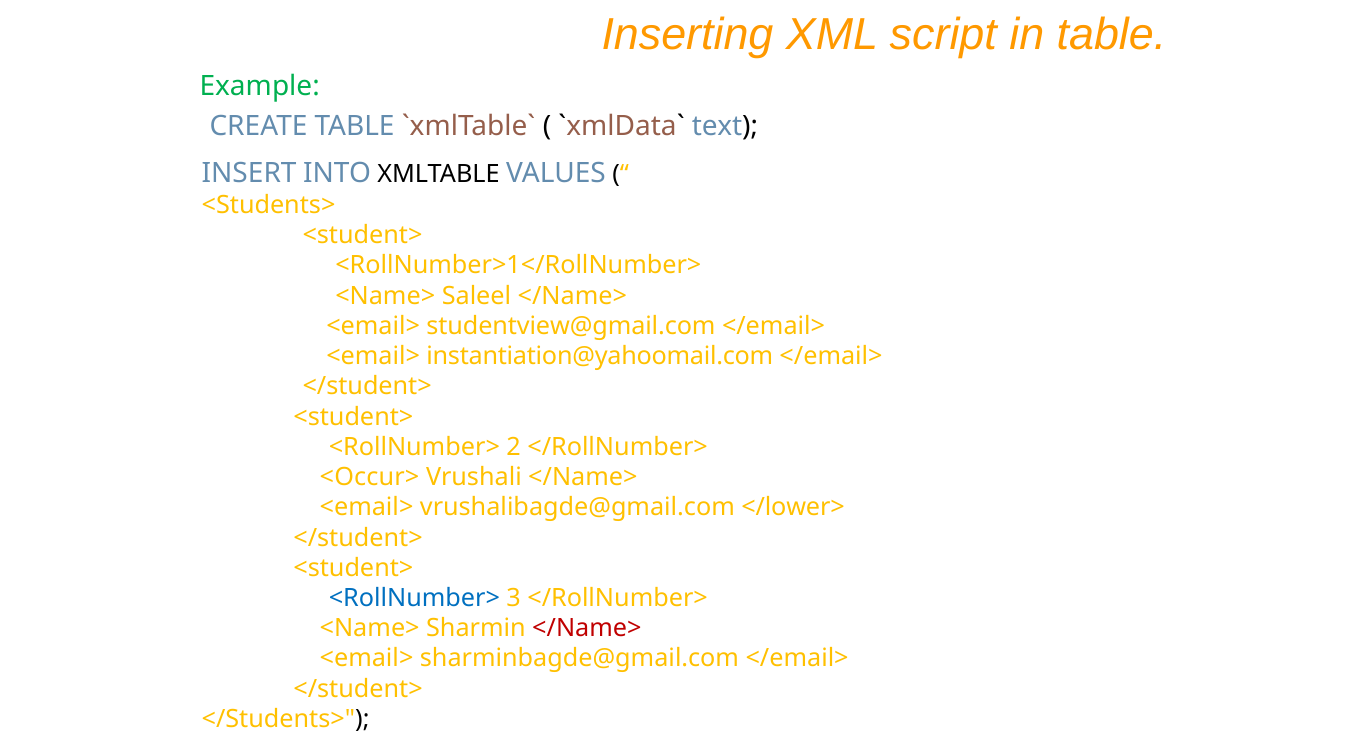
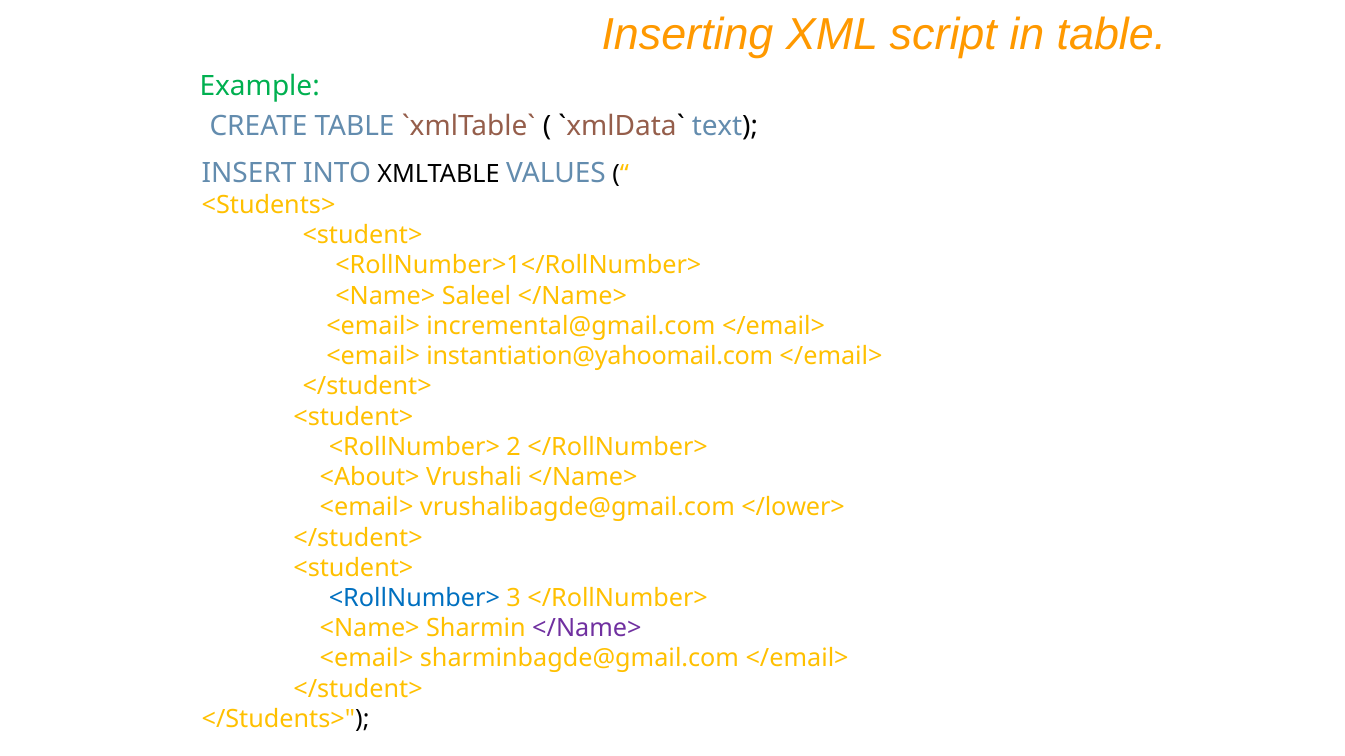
studentview@gmail.com: studentview@gmail.com -> incremental@gmail.com
<Occur>: <Occur> -> <About>
</Name> at (587, 629) colour: red -> purple
